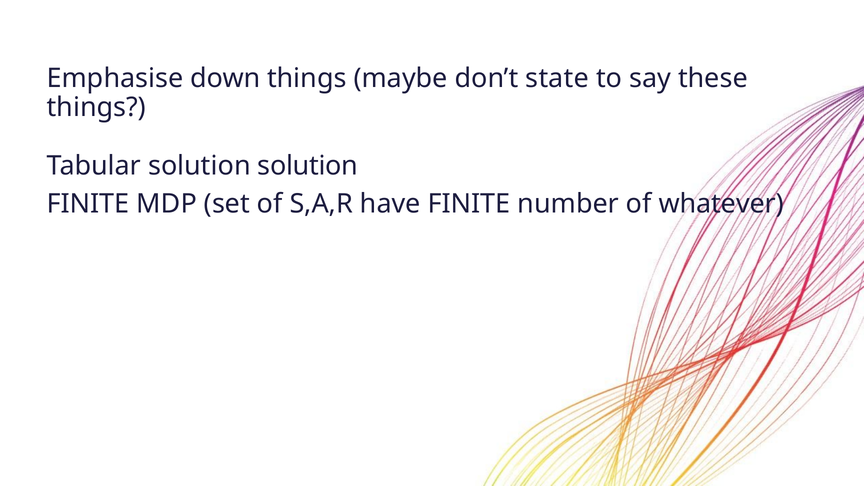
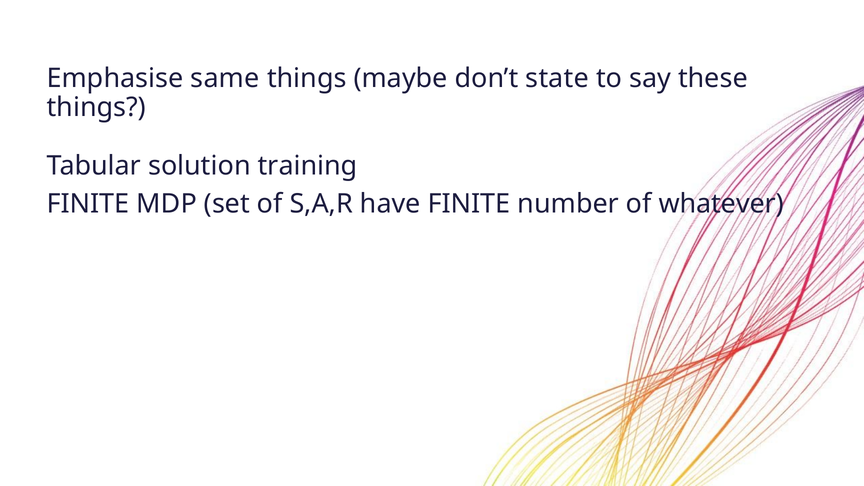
down: down -> same
solution solution: solution -> training
